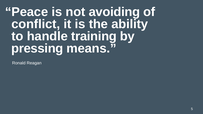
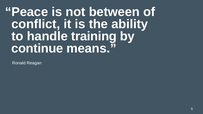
avoiding: avoiding -> between
pressing: pressing -> continue
